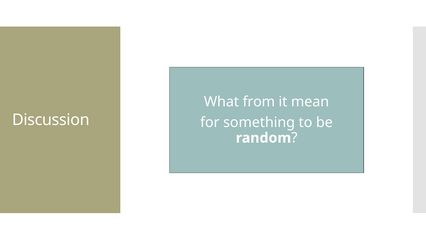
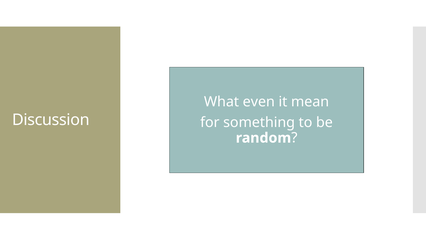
from: from -> even
